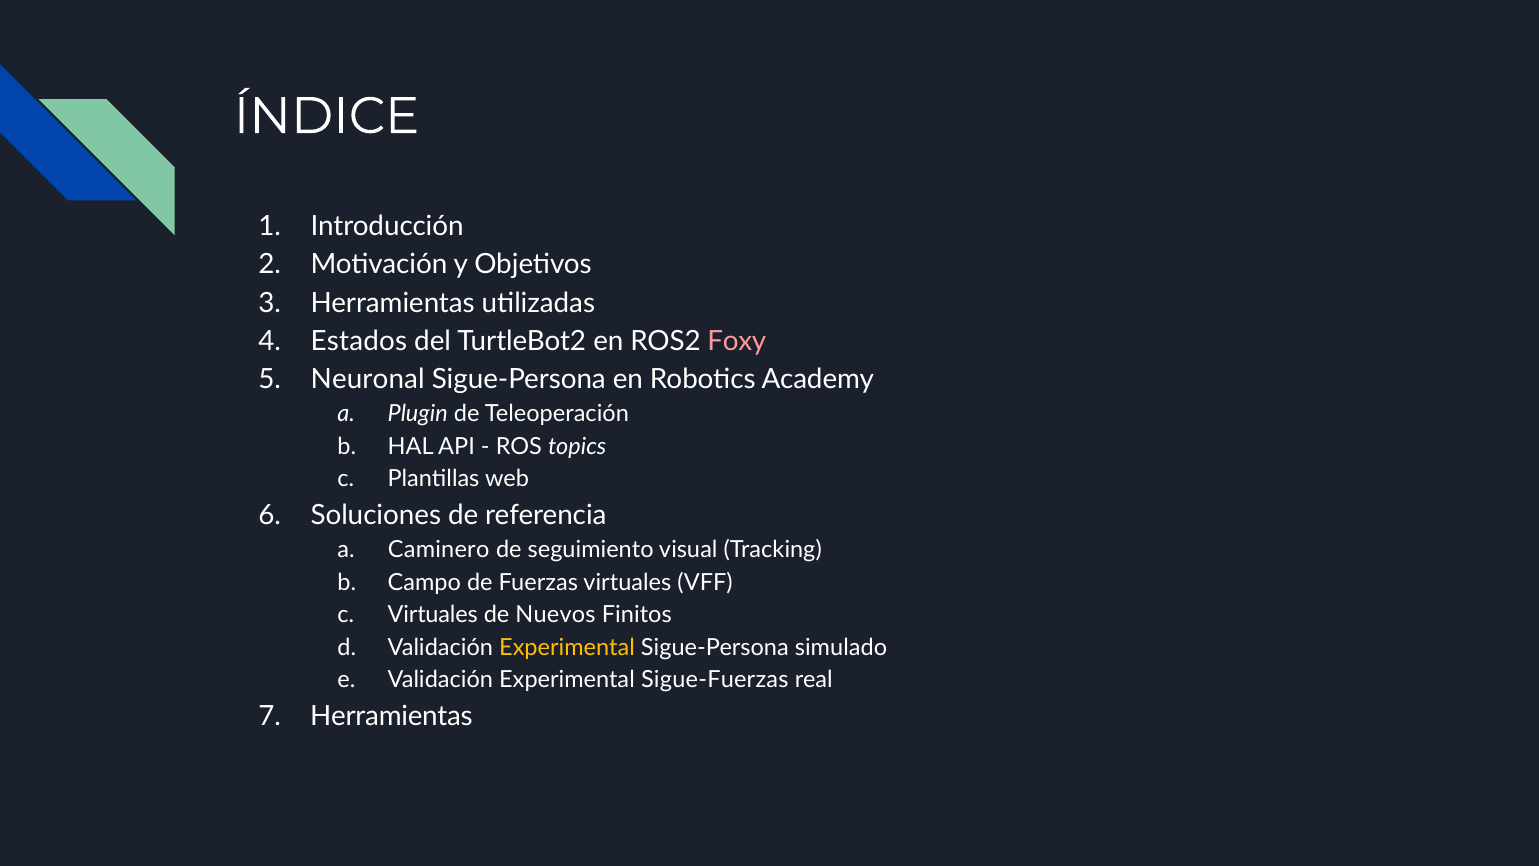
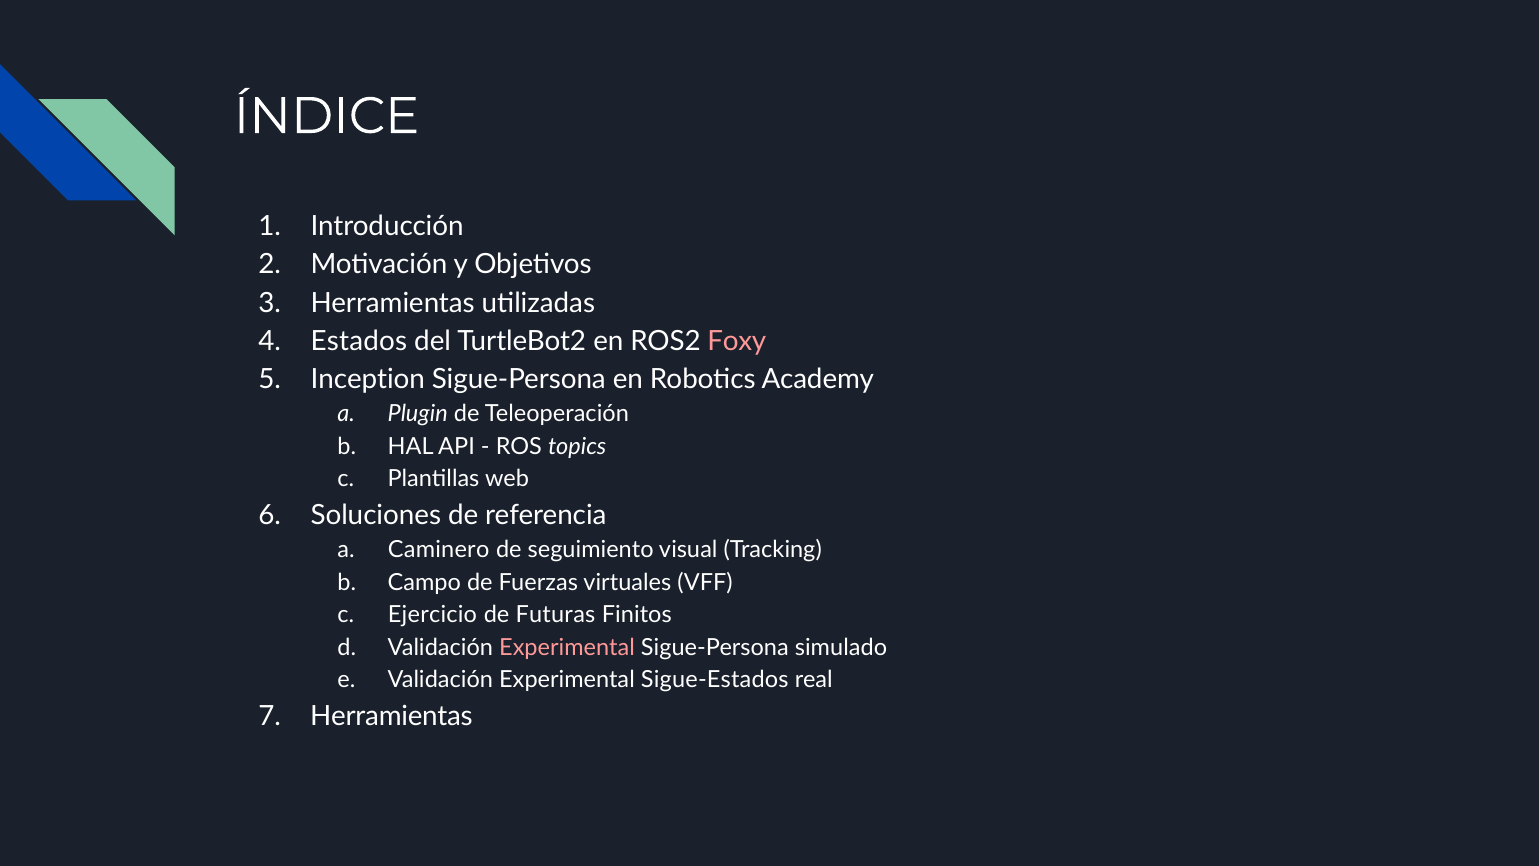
Neuronal: Neuronal -> Inception
Virtuales at (433, 615): Virtuales -> Ejercicio
Nuevos: Nuevos -> Futuras
Experimental at (567, 647) colour: yellow -> pink
Sigue-Fuerzas: Sigue-Fuerzas -> Sigue-Estados
